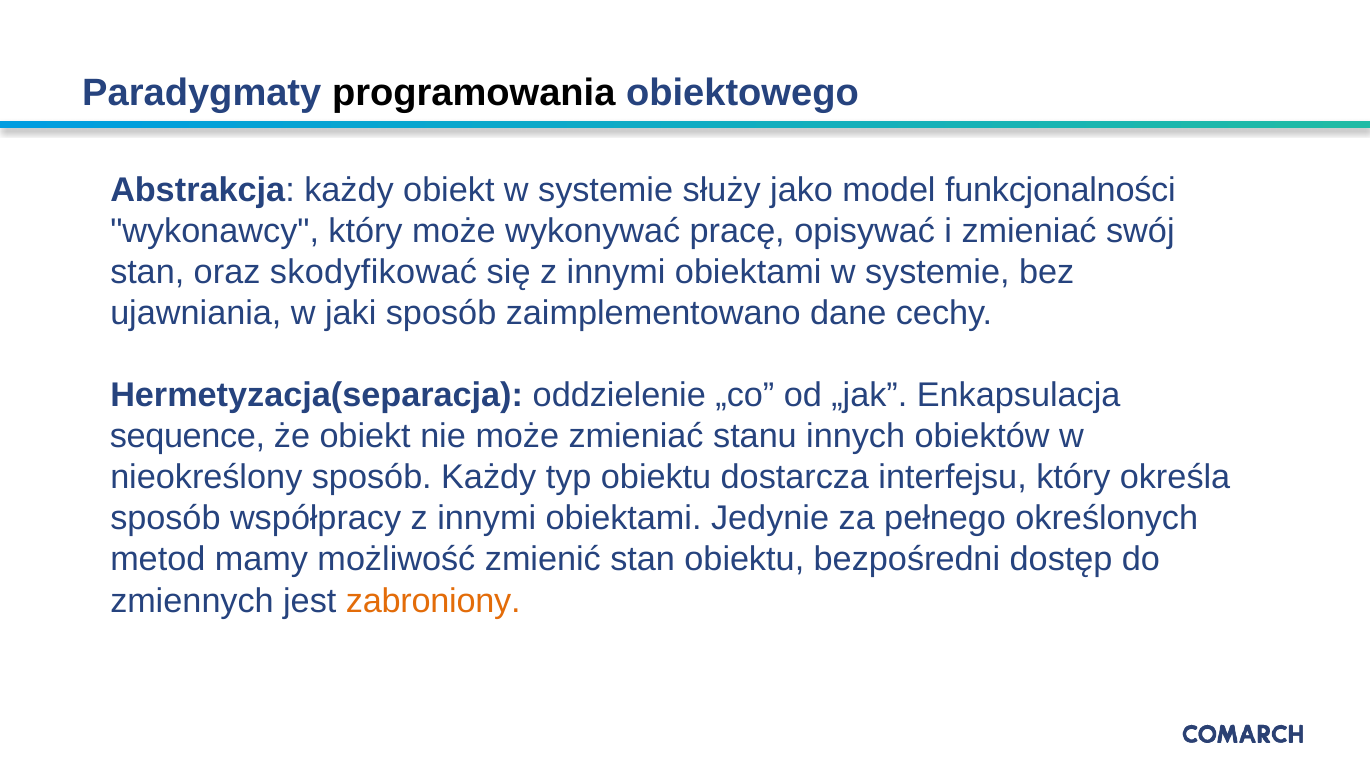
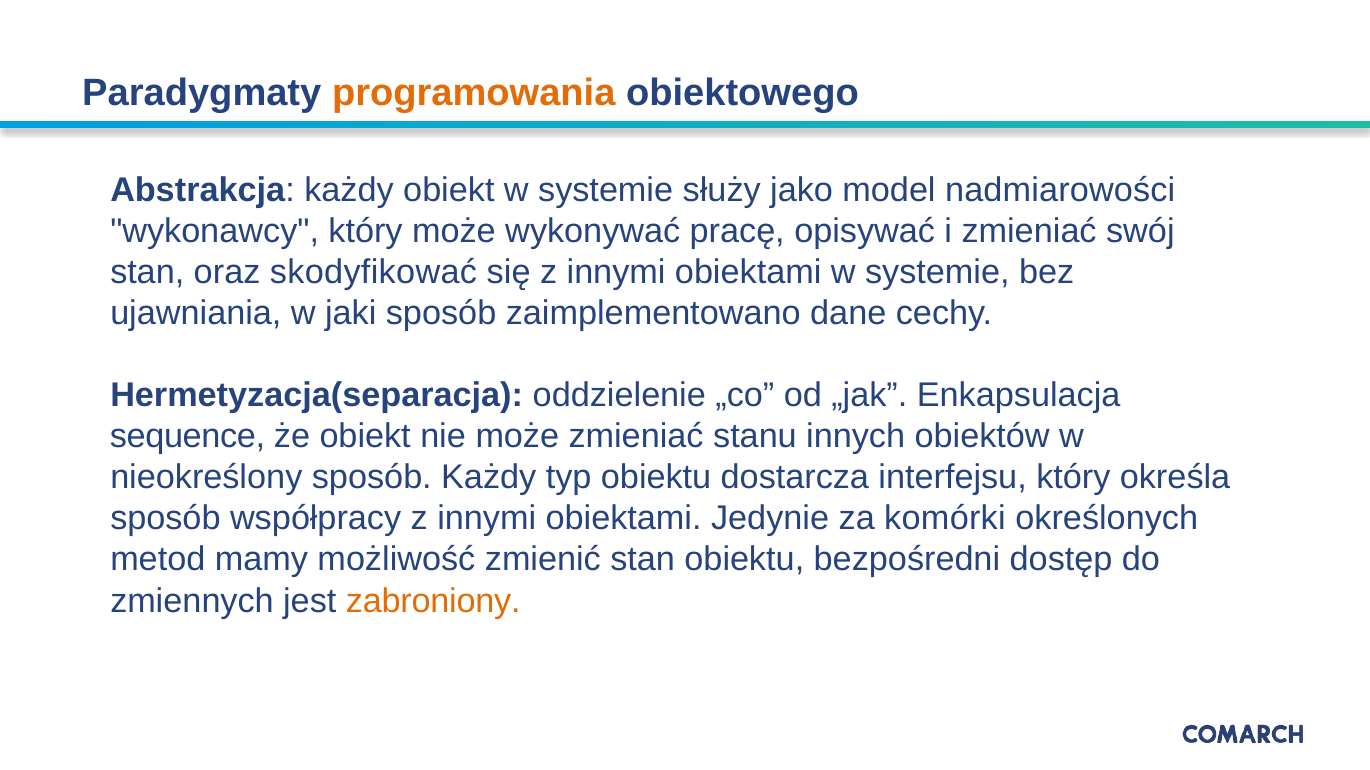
programowania colour: black -> orange
funkcjonalności: funkcjonalności -> nadmiarowości
pełnego: pełnego -> komórki
